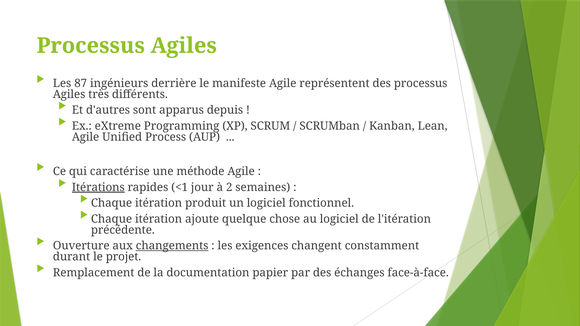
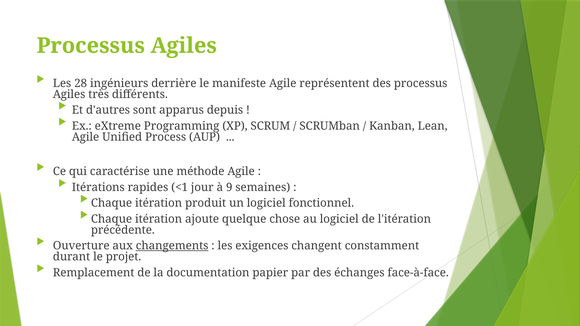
87: 87 -> 28
Itérations underline: present -> none
2: 2 -> 9
